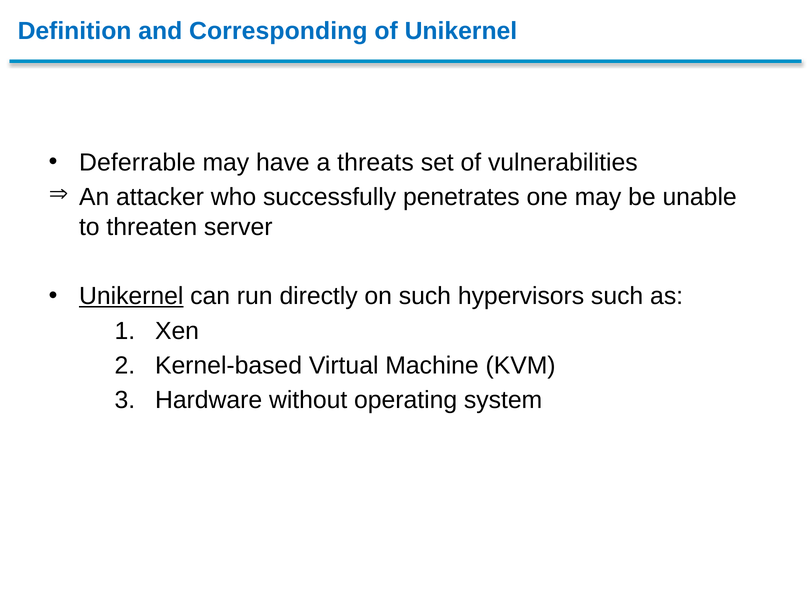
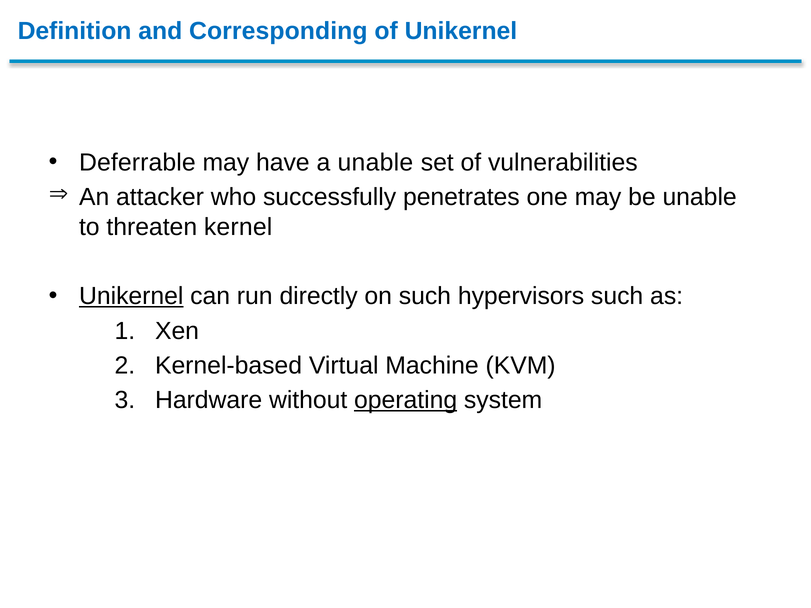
a threats: threats -> unable
server: server -> kernel
operating underline: none -> present
